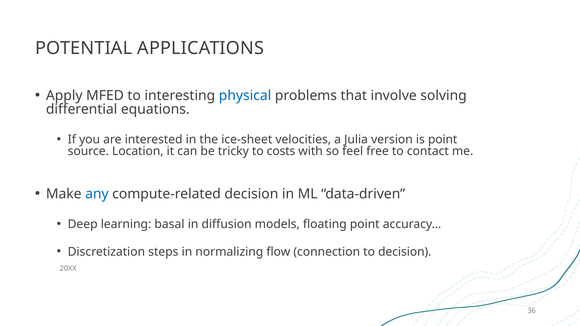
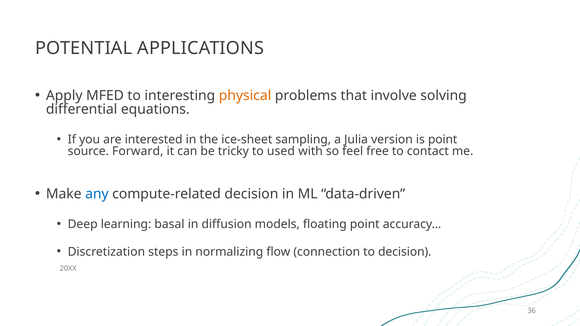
physical colour: blue -> orange
velocities: velocities -> sampling
Location: Location -> Forward
costs: costs -> used
